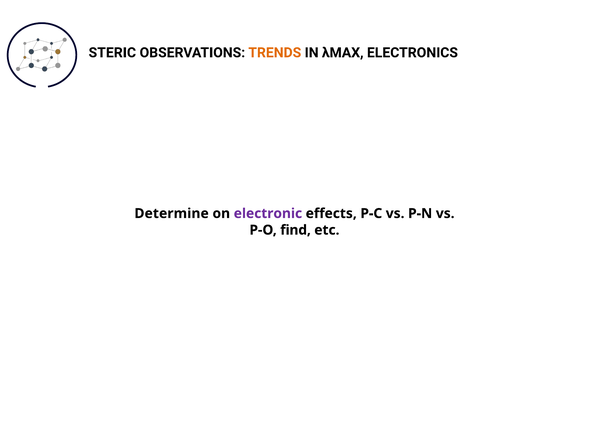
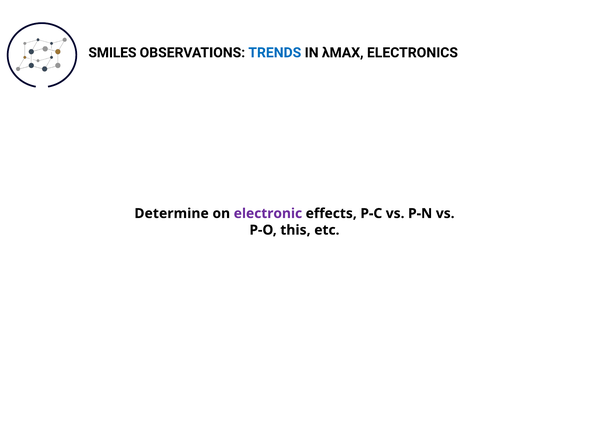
STERIC: STERIC -> SMILES
TRENDS colour: orange -> blue
find: find -> this
